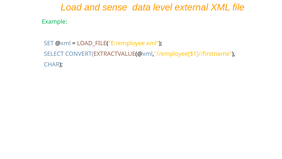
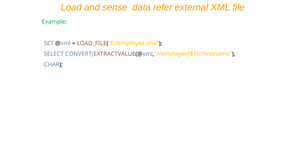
level: level -> refer
